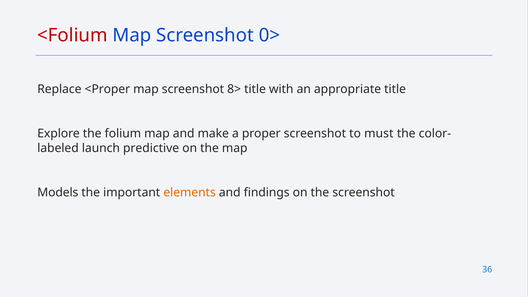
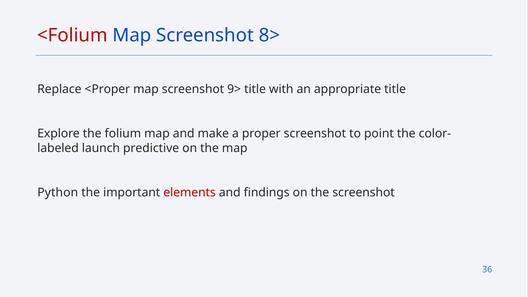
0>: 0> -> 8>
8>: 8> -> 9>
must: must -> point
Models: Models -> Python
elements colour: orange -> red
